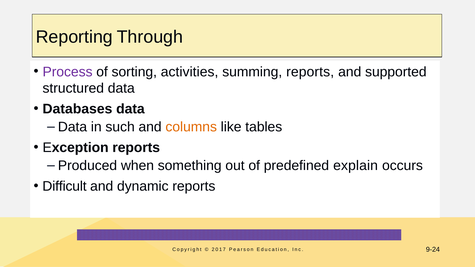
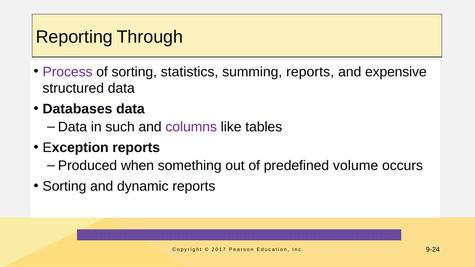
activities: activities -> statistics
supported: supported -> expensive
columns colour: orange -> purple
explain: explain -> volume
Difficult at (65, 186): Difficult -> Sorting
